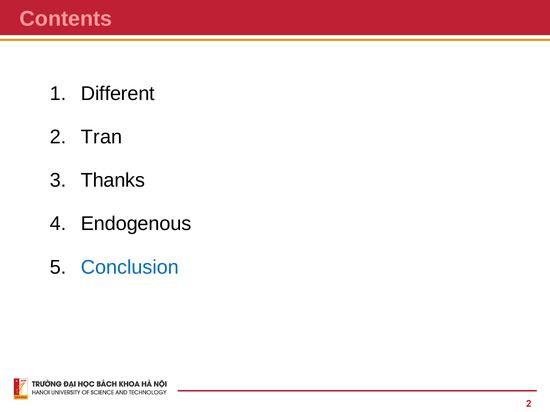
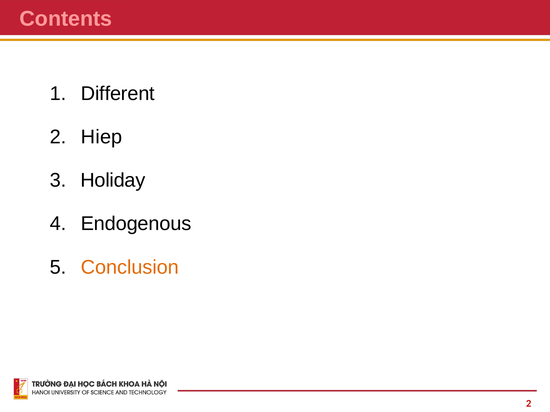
Tran: Tran -> Hiep
Thanks: Thanks -> Holiday
Conclusion colour: blue -> orange
